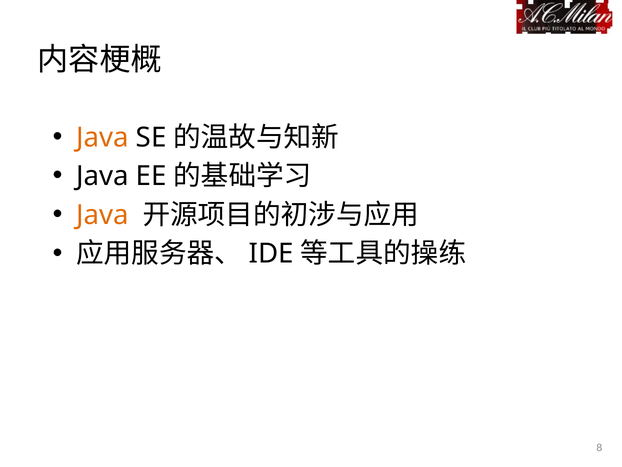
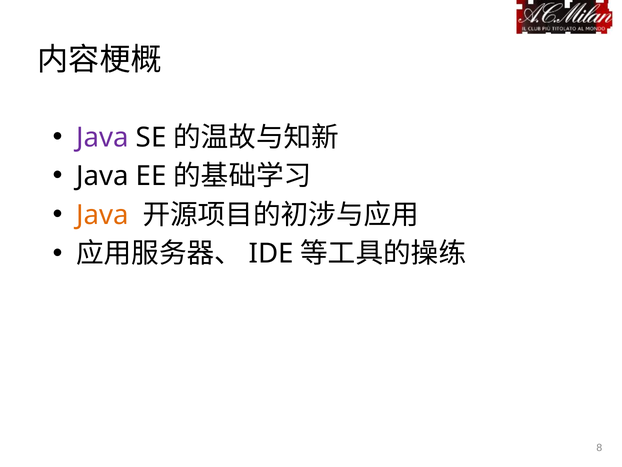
Java at (102, 137) colour: orange -> purple
